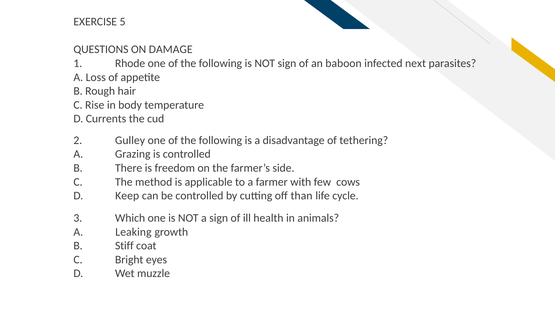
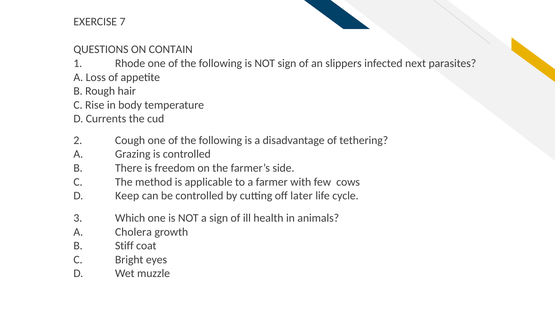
5: 5 -> 7
DAMAGE: DAMAGE -> CONTAIN
baboon: baboon -> slippers
Gulley: Gulley -> Cough
than: than -> later
Leaking: Leaking -> Cholera
